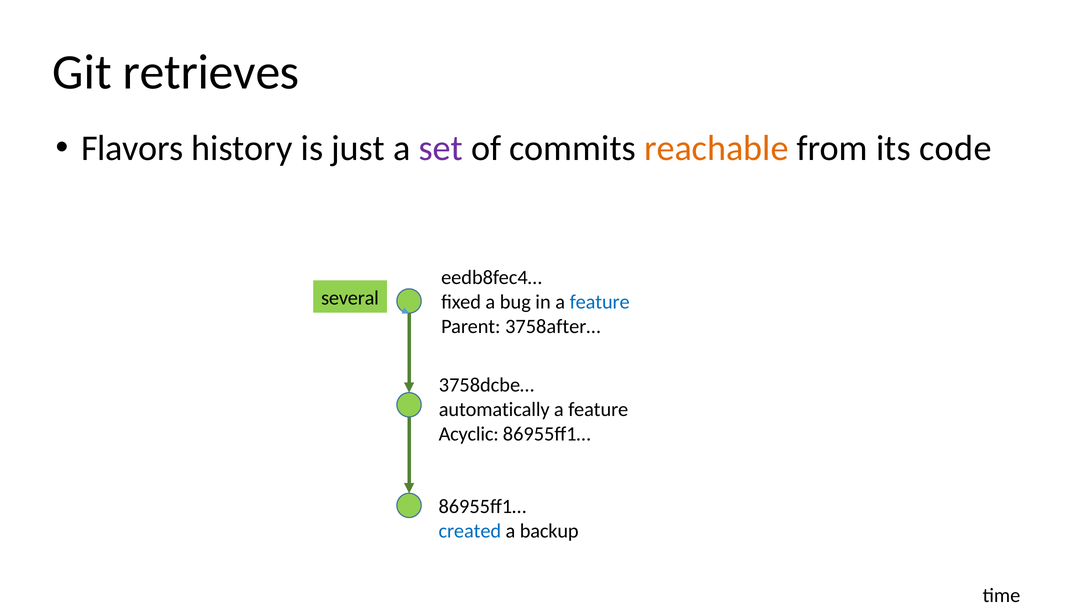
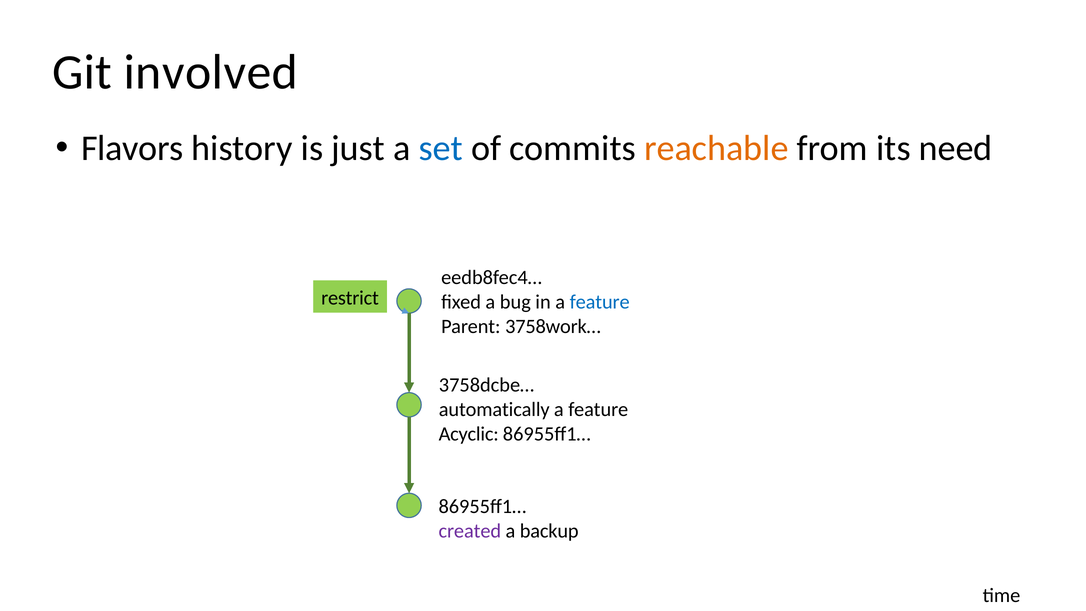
retrieves: retrieves -> involved
set colour: purple -> blue
code: code -> need
several: several -> restrict
3758after…: 3758after… -> 3758work…
created colour: blue -> purple
